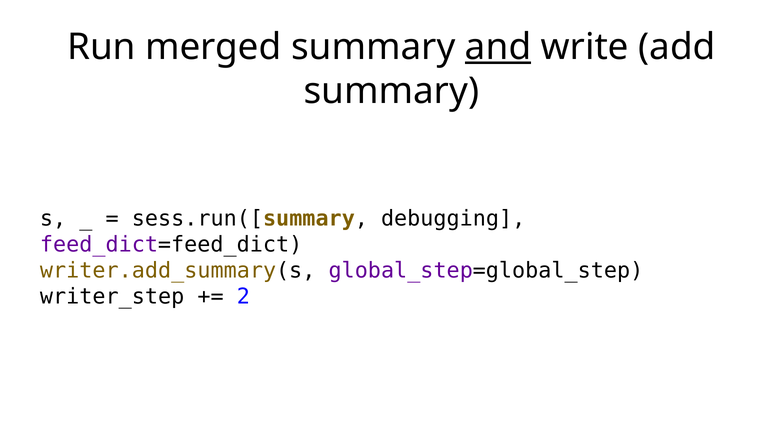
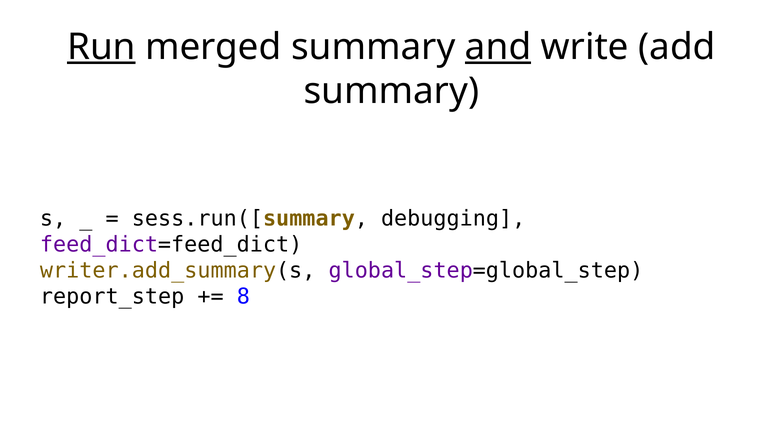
Run underline: none -> present
writer_step: writer_step -> report_step
2: 2 -> 8
